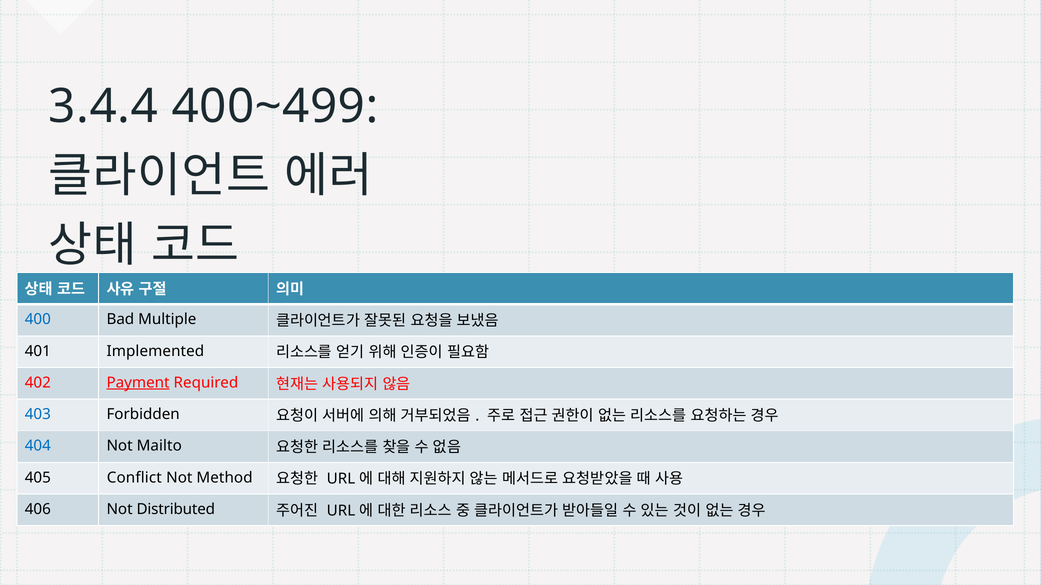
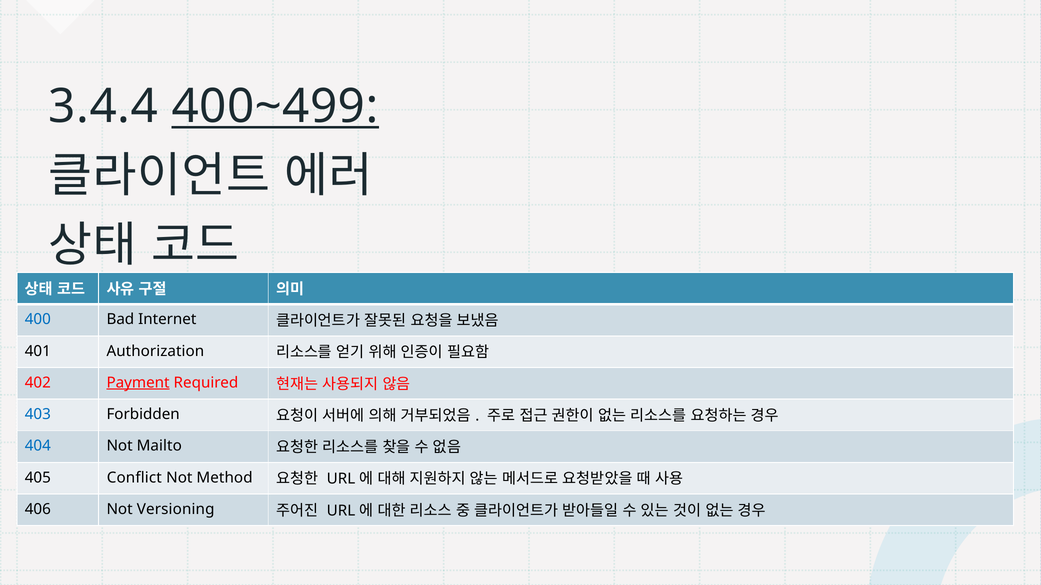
400~499 underline: none -> present
Multiple: Multiple -> Internet
Implemented: Implemented -> Authorization
Distributed: Distributed -> Versioning
